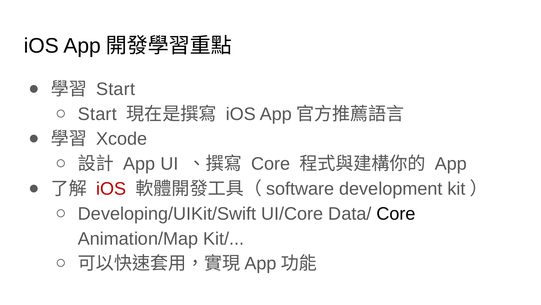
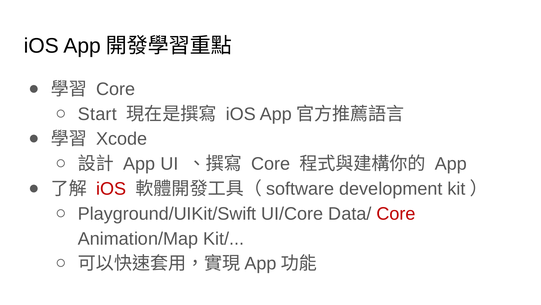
Start at (116, 89): Start -> Core
Developing/UIKit/Swift: Developing/UIKit/Swift -> Playground/UIKit/Swift
Core at (396, 213) colour: black -> red
